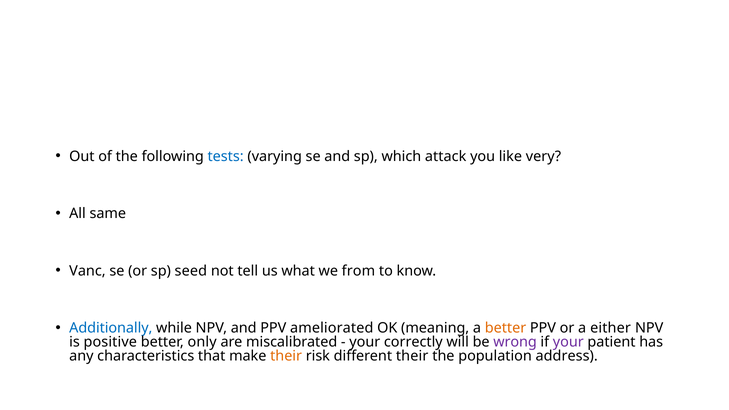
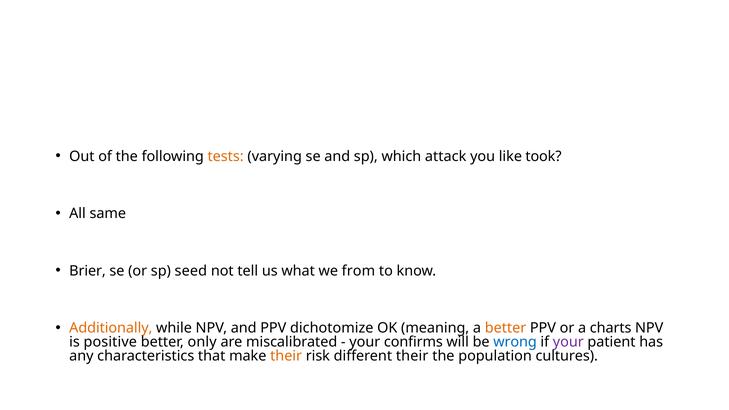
tests colour: blue -> orange
very: very -> took
Vanc: Vanc -> Brier
Additionally colour: blue -> orange
ameliorated: ameliorated -> dichotomize
either: either -> charts
correctly: correctly -> confirms
wrong colour: purple -> blue
address: address -> cultures
